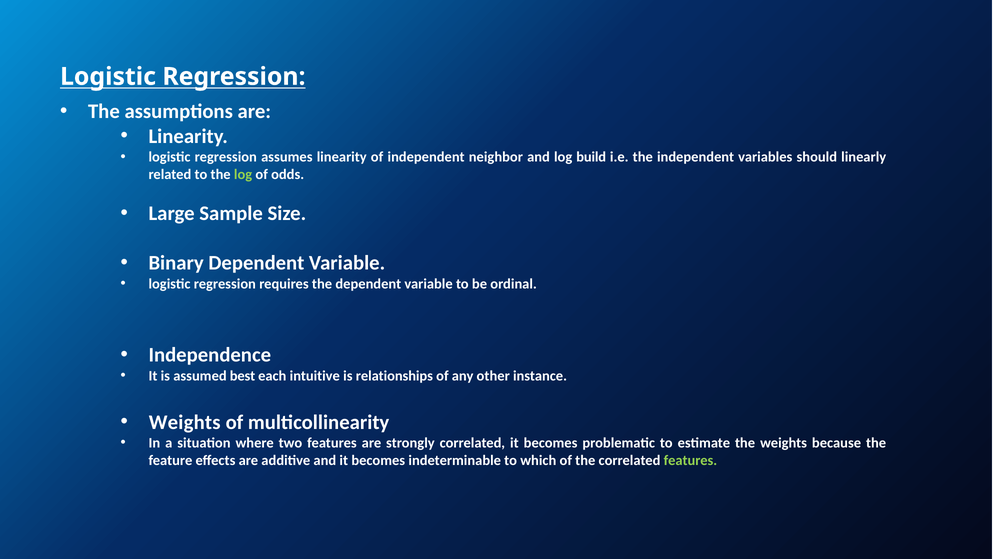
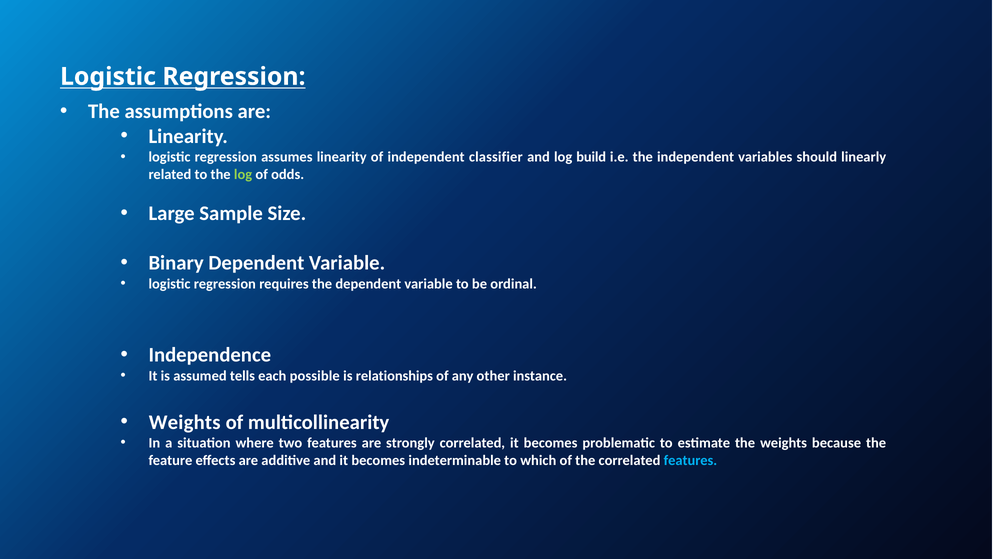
neighbor: neighbor -> classifier
best: best -> tells
intuitive: intuitive -> possible
features at (690, 460) colour: light green -> light blue
